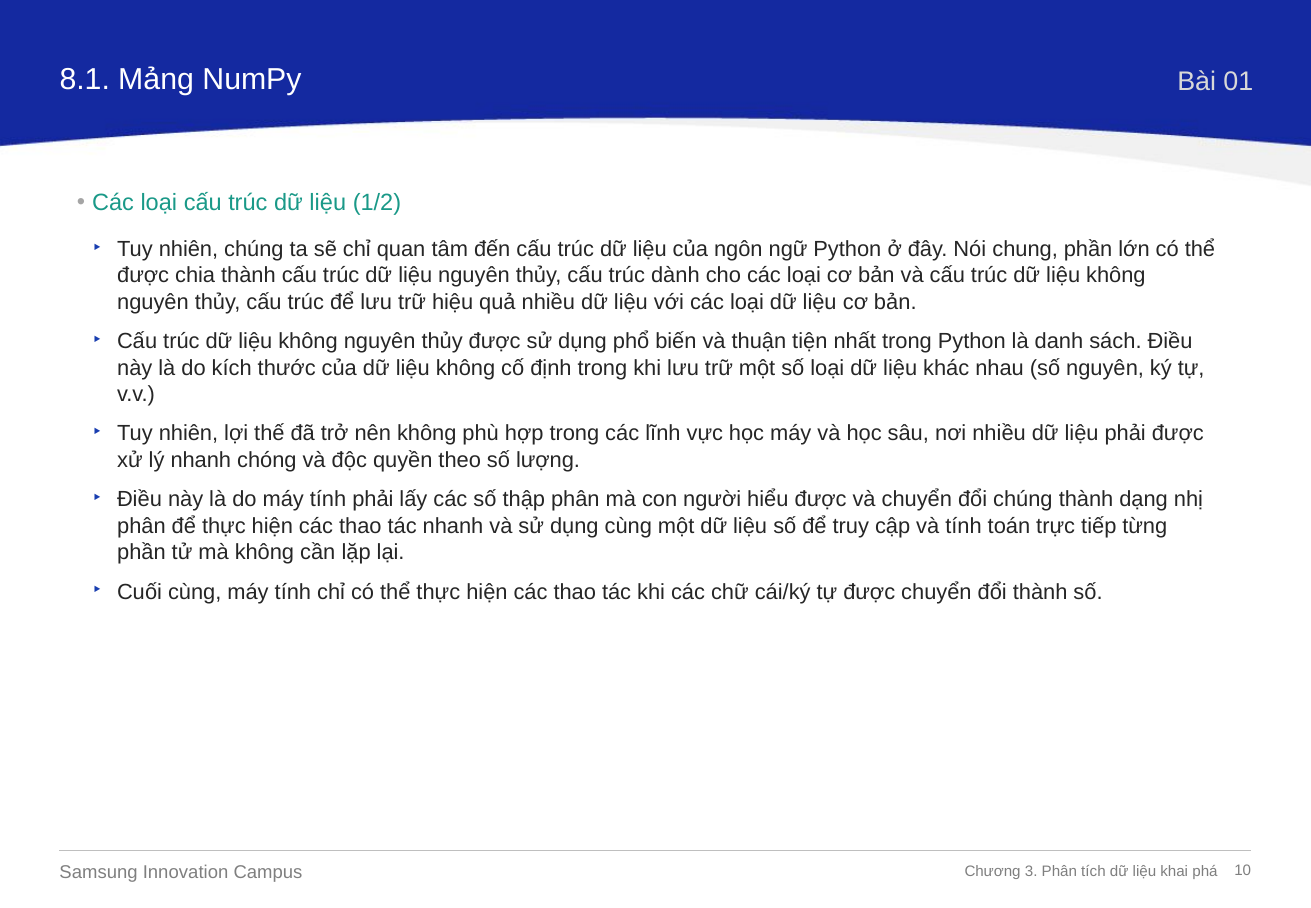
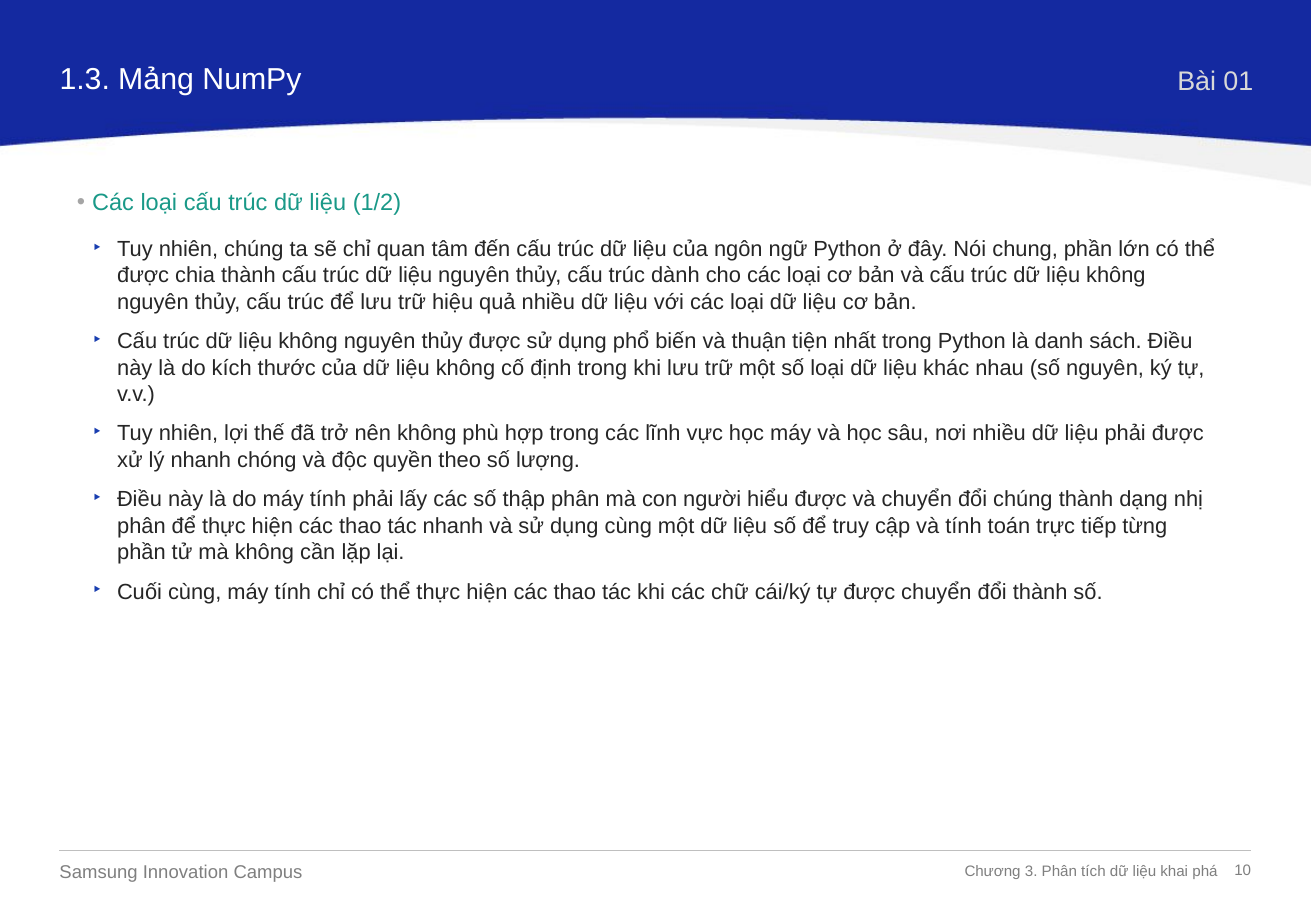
8.1: 8.1 -> 1.3
